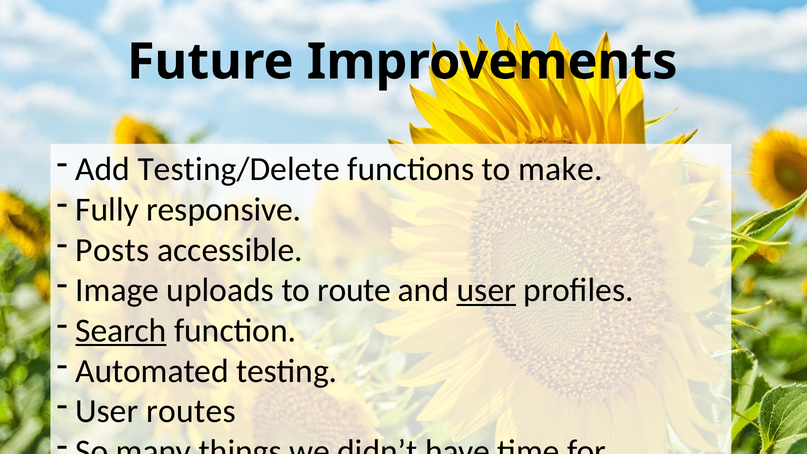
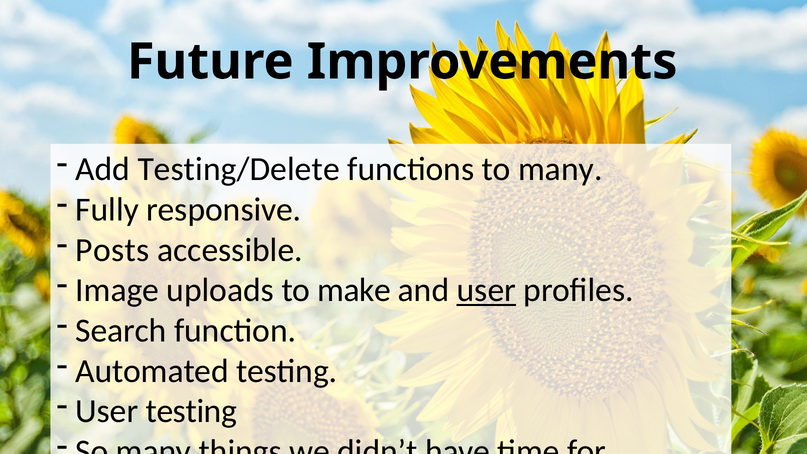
to make: make -> many
route: route -> make
Search underline: present -> none
User routes: routes -> testing
